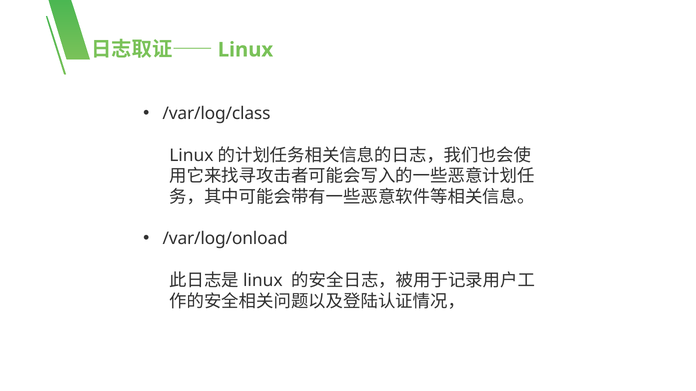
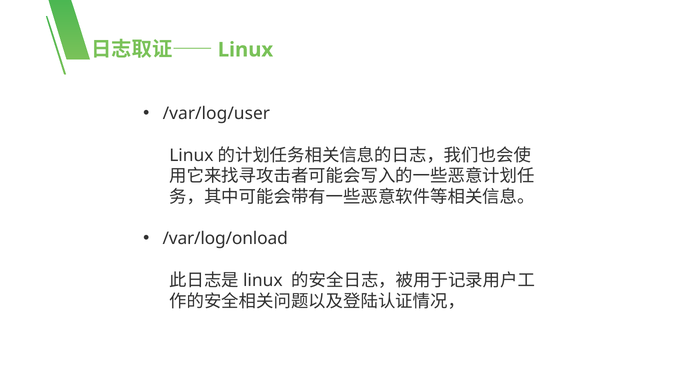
/var/log/class: /var/log/class -> /var/log/user
